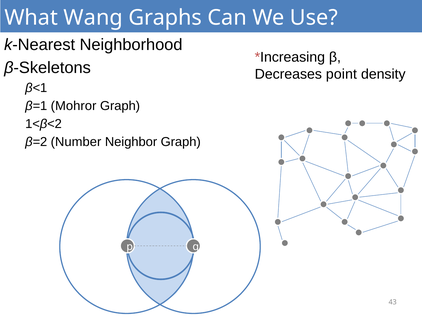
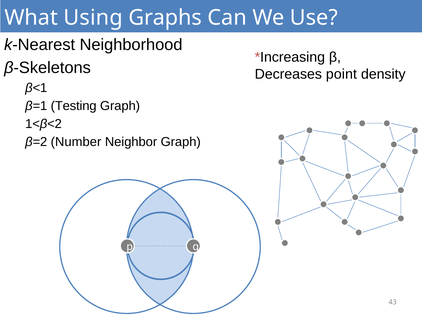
Wang: Wang -> Using
Mohror: Mohror -> Testing
